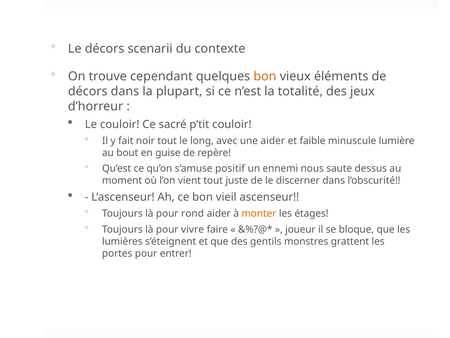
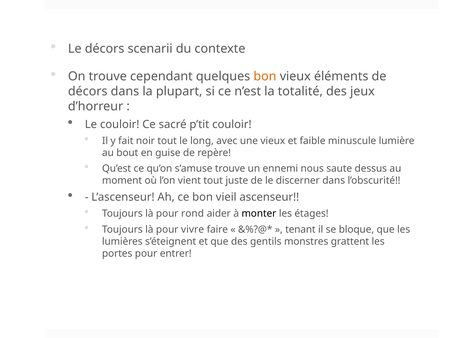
une aider: aider -> vieux
s’amuse positif: positif -> trouve
monter colour: orange -> black
joueur: joueur -> tenant
